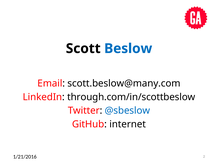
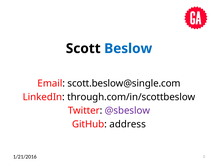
scott.beslow@many.com: scott.beslow@many.com -> scott.beslow@single.com
@sbeslow colour: blue -> purple
internet: internet -> address
